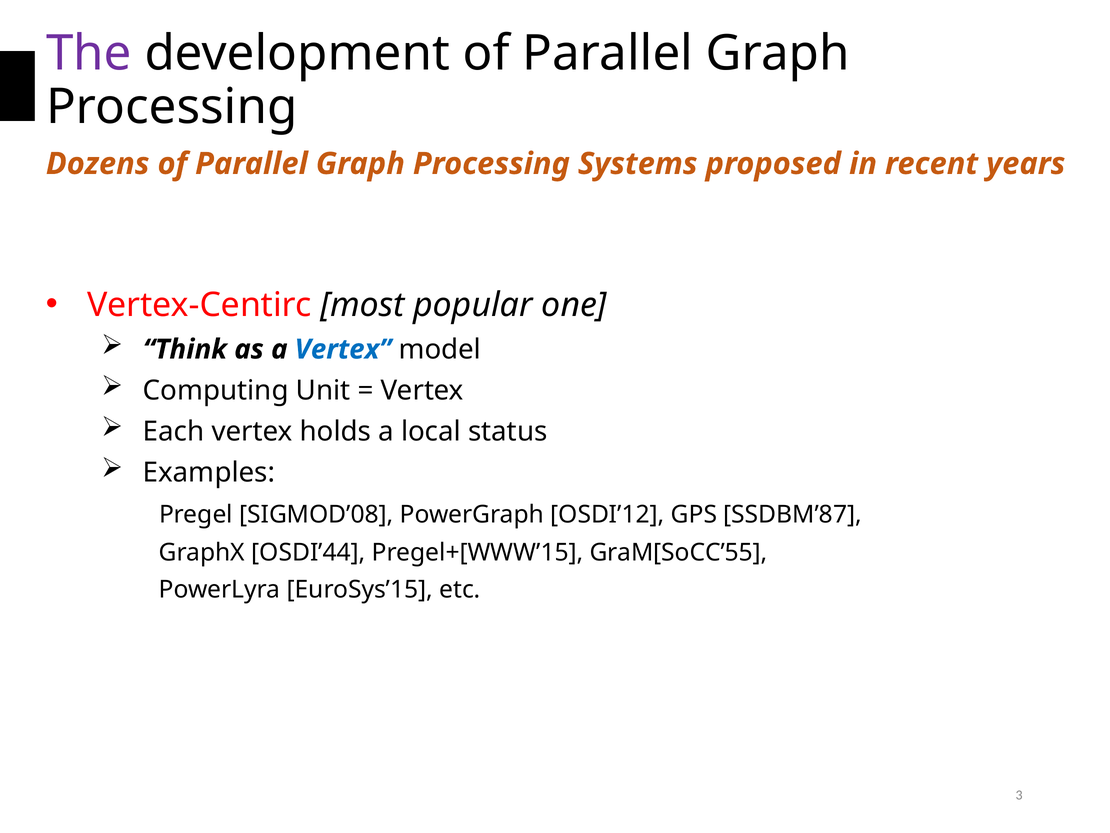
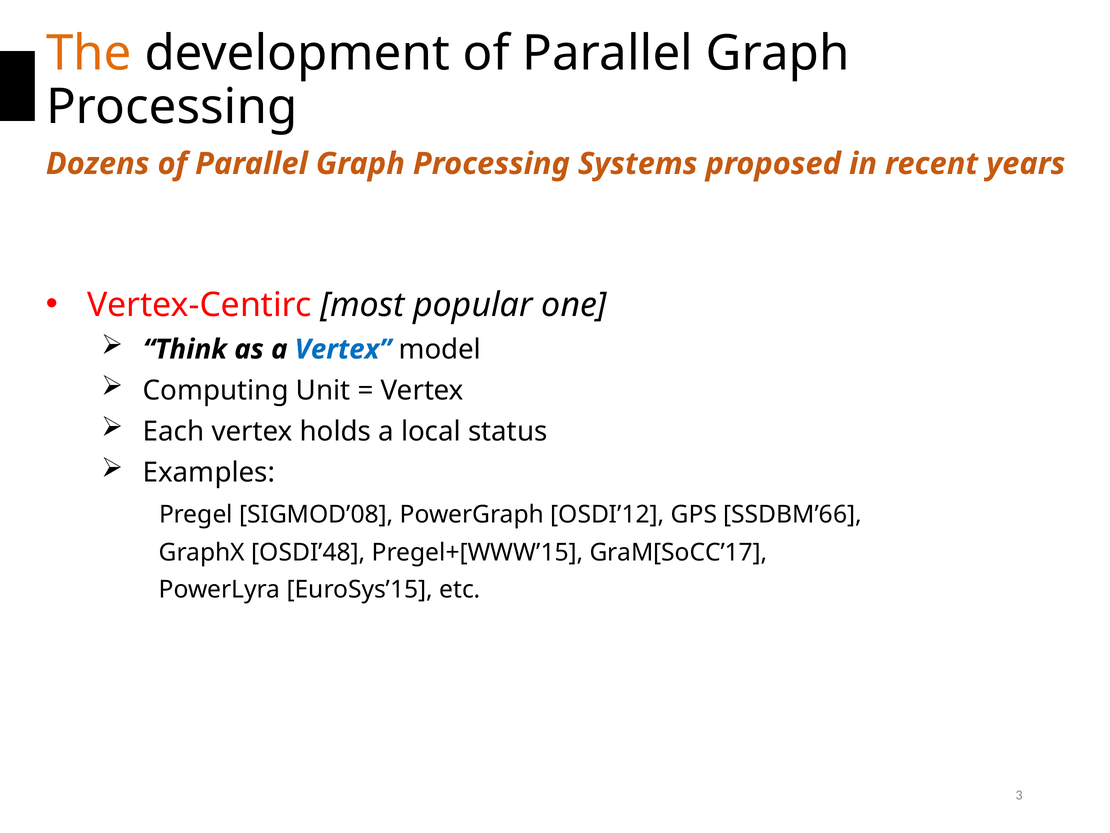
The colour: purple -> orange
SSDBM’87: SSDBM’87 -> SSDBM’66
OSDI’44: OSDI’44 -> OSDI’48
GraM[SoCC’55: GraM[SoCC’55 -> GraM[SoCC’17
